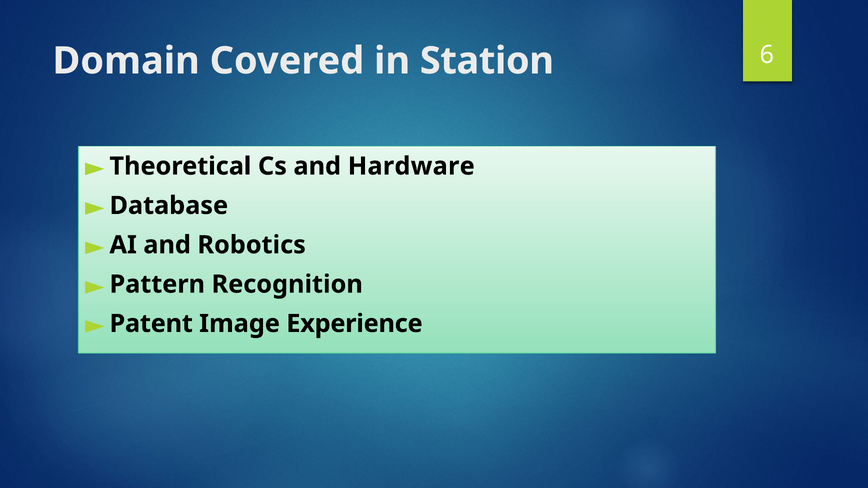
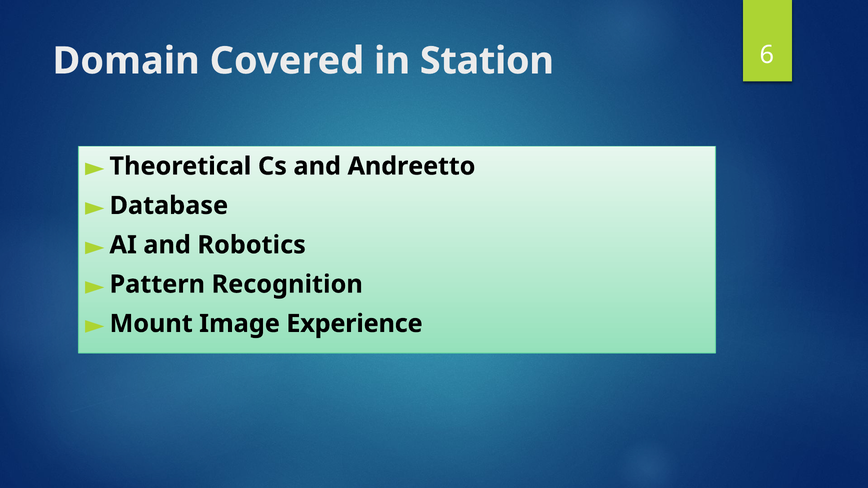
Hardware: Hardware -> Andreetto
Patent: Patent -> Mount
